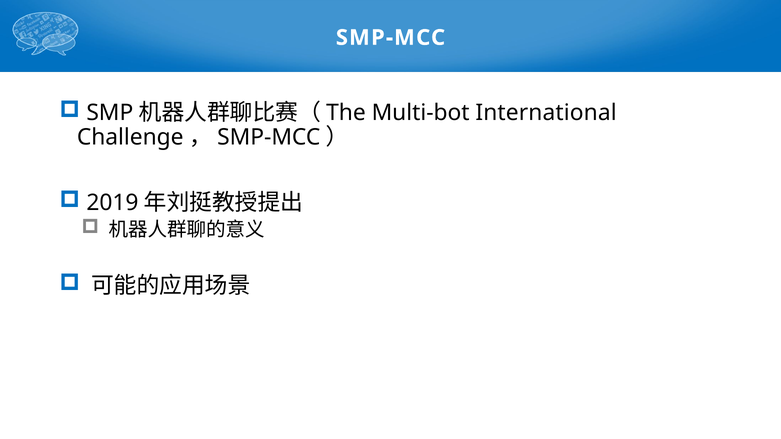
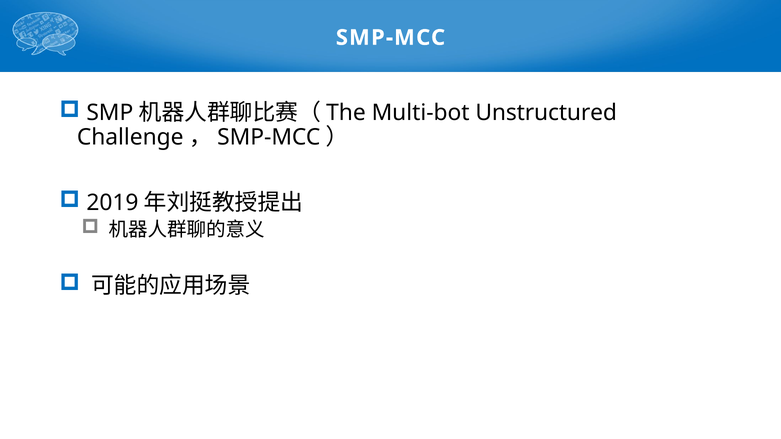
International: International -> Unstructured
